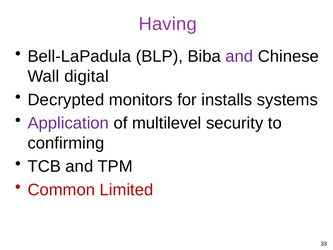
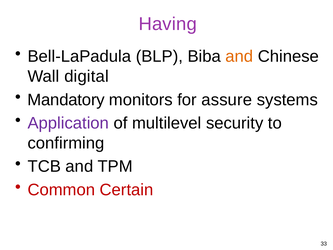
and at (239, 56) colour: purple -> orange
Decrypted: Decrypted -> Mandatory
installs: installs -> assure
Limited: Limited -> Certain
